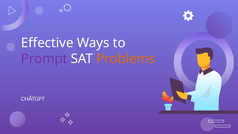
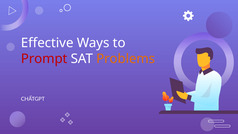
Prompt colour: purple -> red
